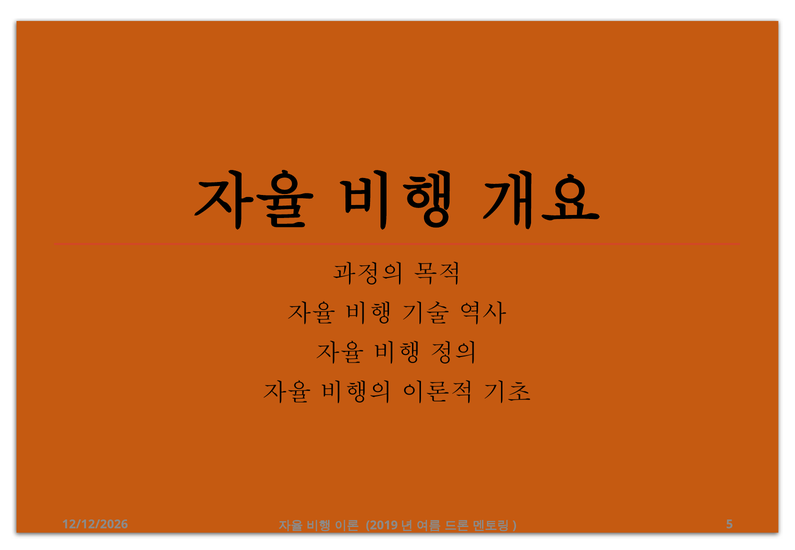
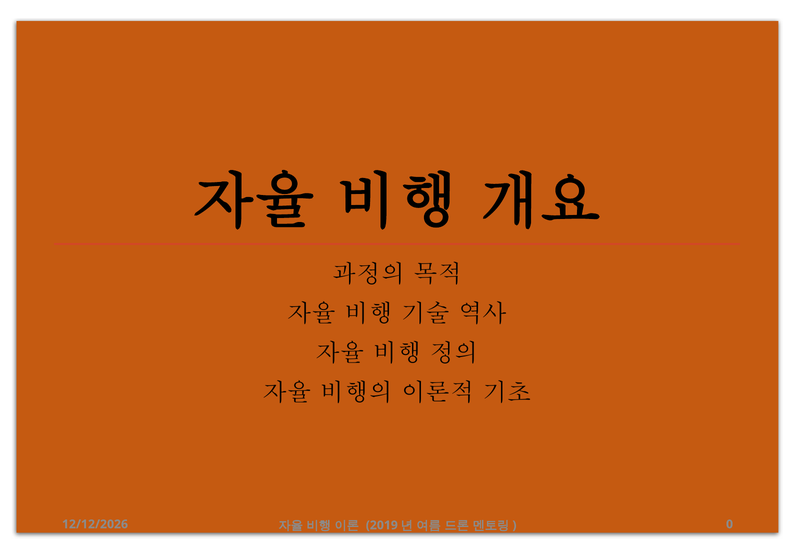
5: 5 -> 0
